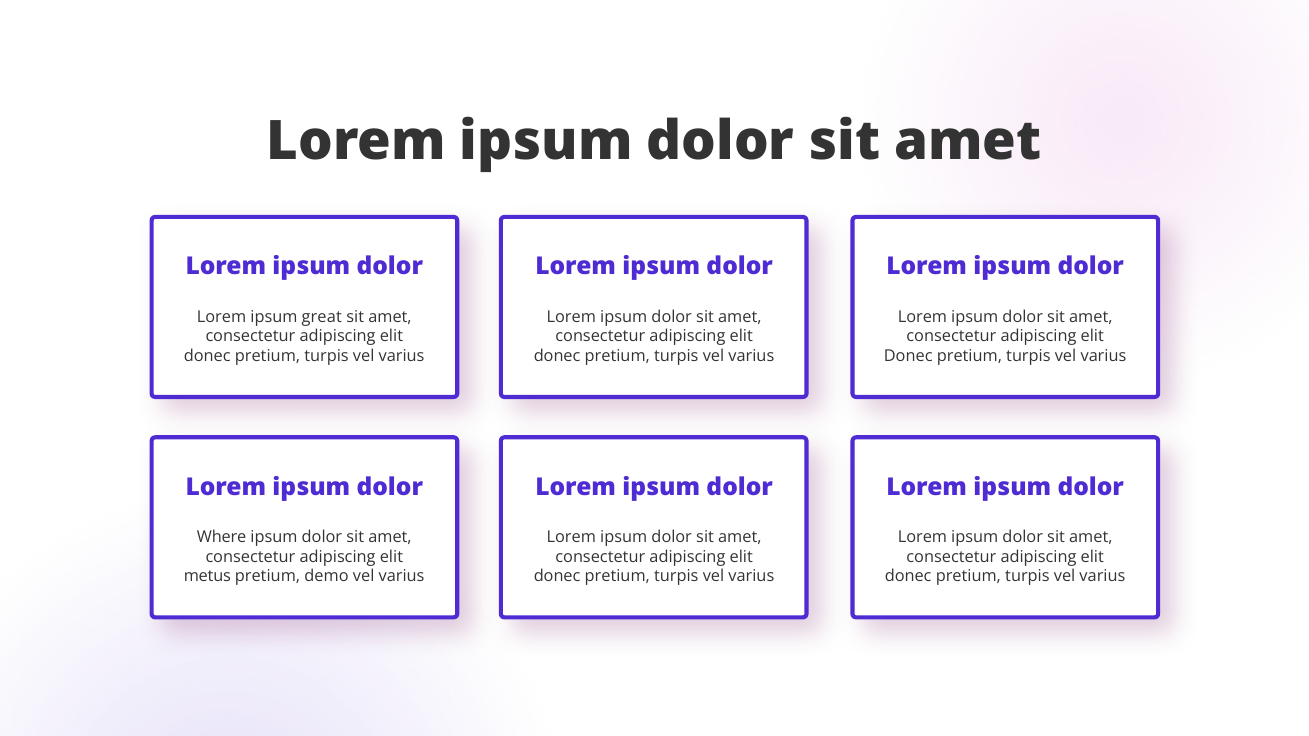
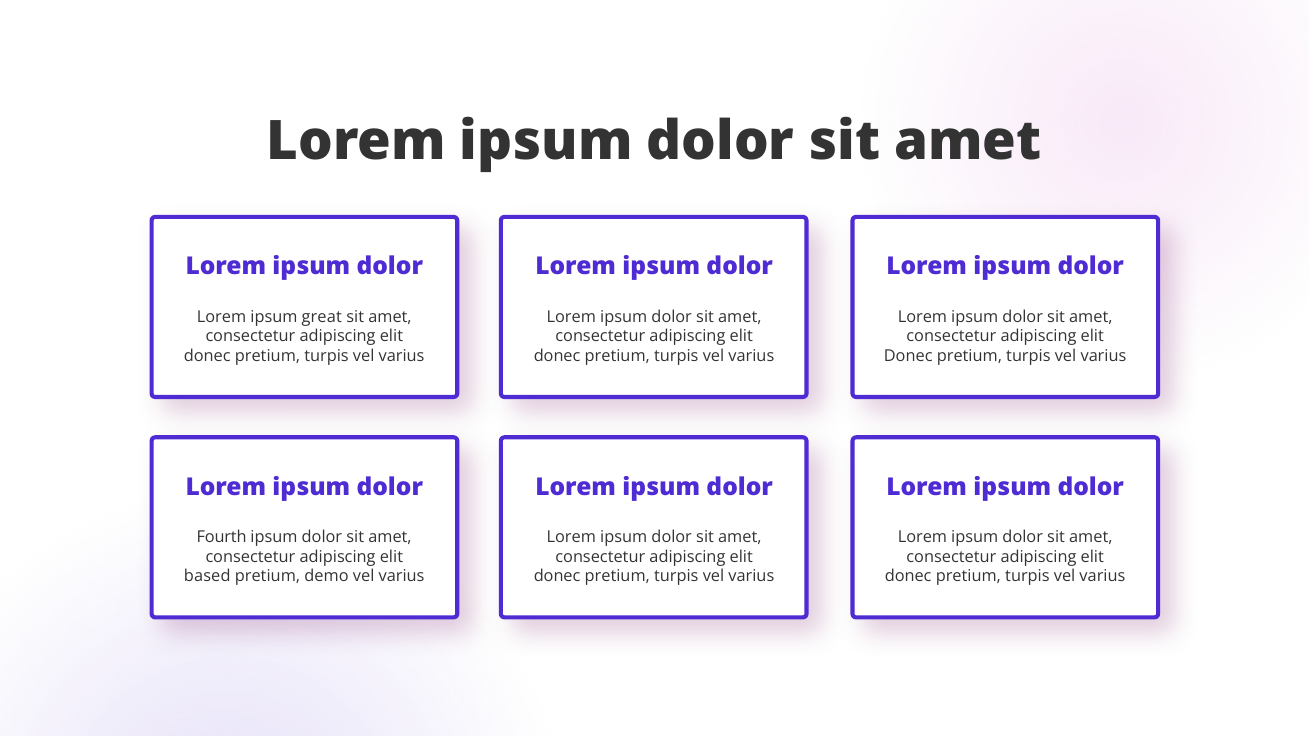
Where: Where -> Fourth
metus: metus -> based
